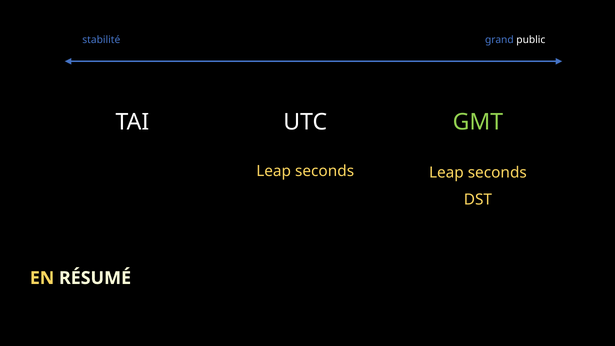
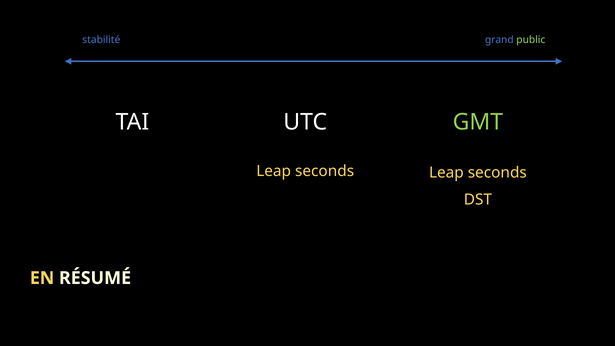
public colour: white -> light green
